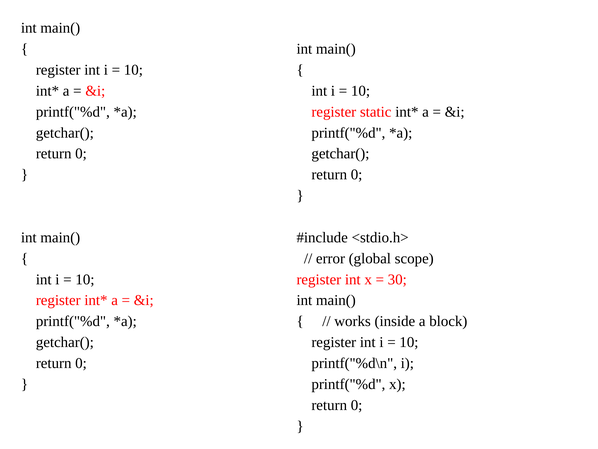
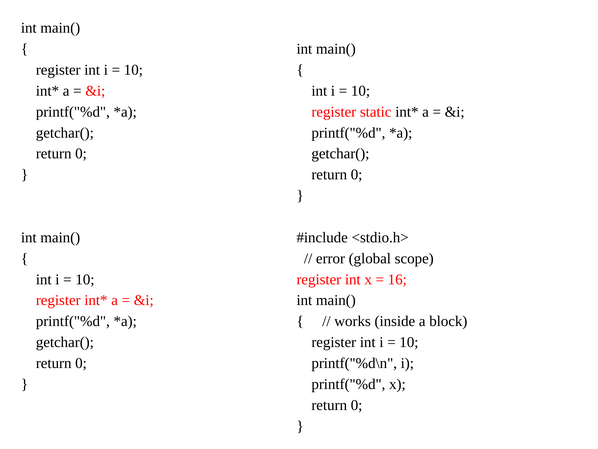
30: 30 -> 16
